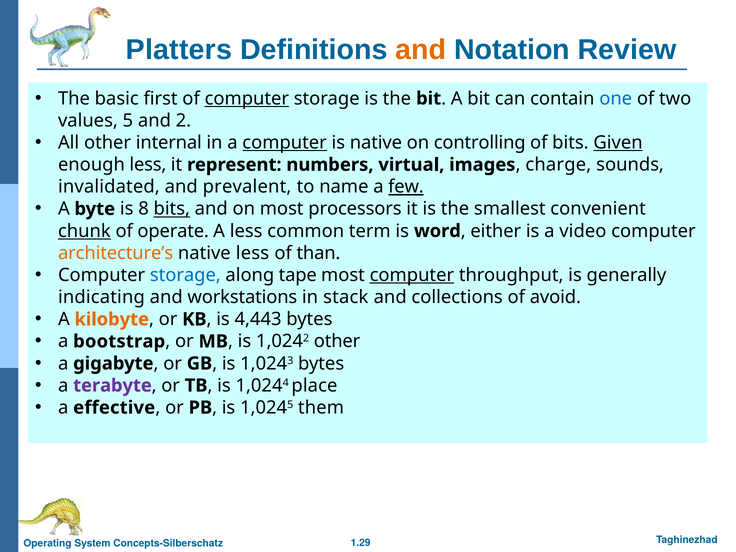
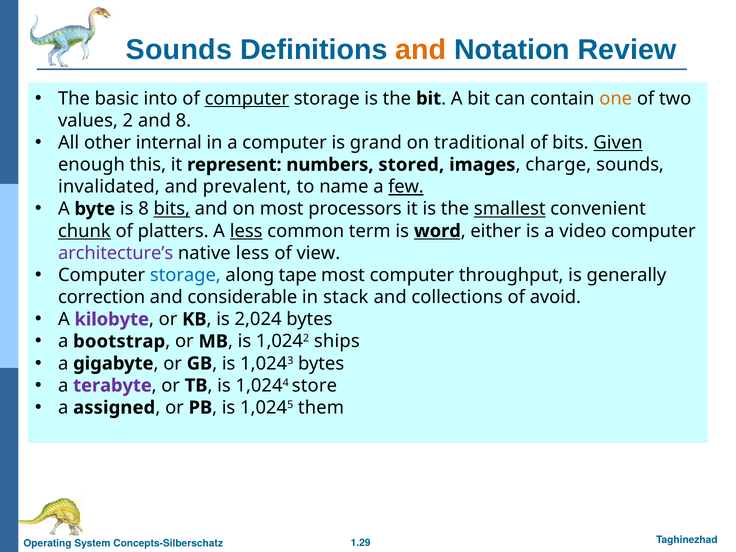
Platters at (179, 50): Platters -> Sounds
first: first -> into
one colour: blue -> orange
5: 5 -> 2
and 2: 2 -> 8
computer at (285, 143) underline: present -> none
is native: native -> grand
controlling: controlling -> traditional
enough less: less -> this
virtual: virtual -> stored
smallest underline: none -> present
operate: operate -> platters
less at (246, 231) underline: none -> present
word underline: none -> present
architecture’s colour: orange -> purple
than: than -> view
computer at (412, 275) underline: present -> none
indicating: indicating -> correction
workstations: workstations -> considerable
kilobyte colour: orange -> purple
4,443: 4,443 -> 2,024
1,0242 other: other -> ships
place: place -> store
effective: effective -> assigned
